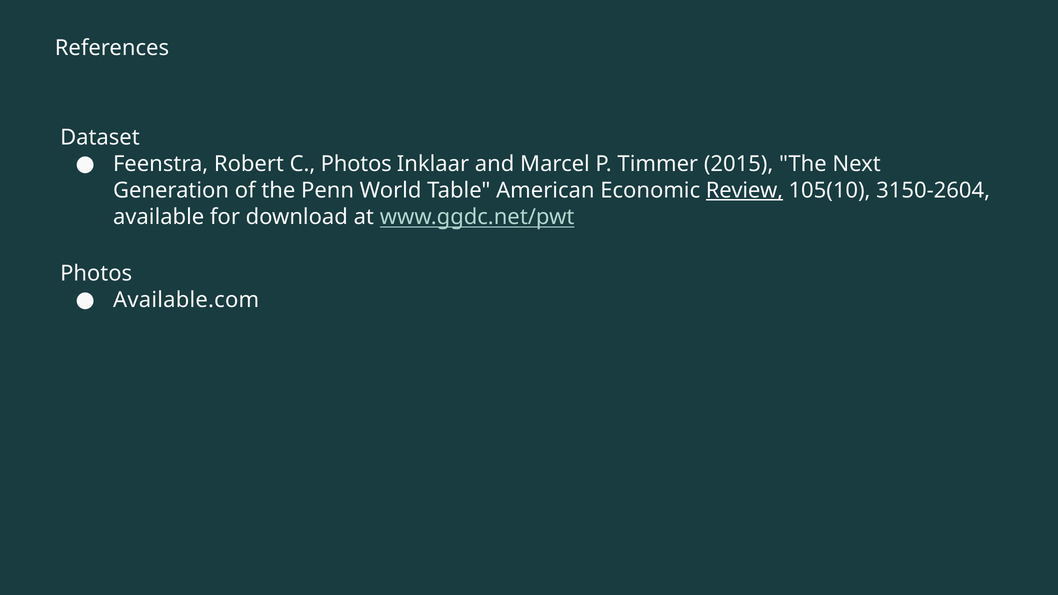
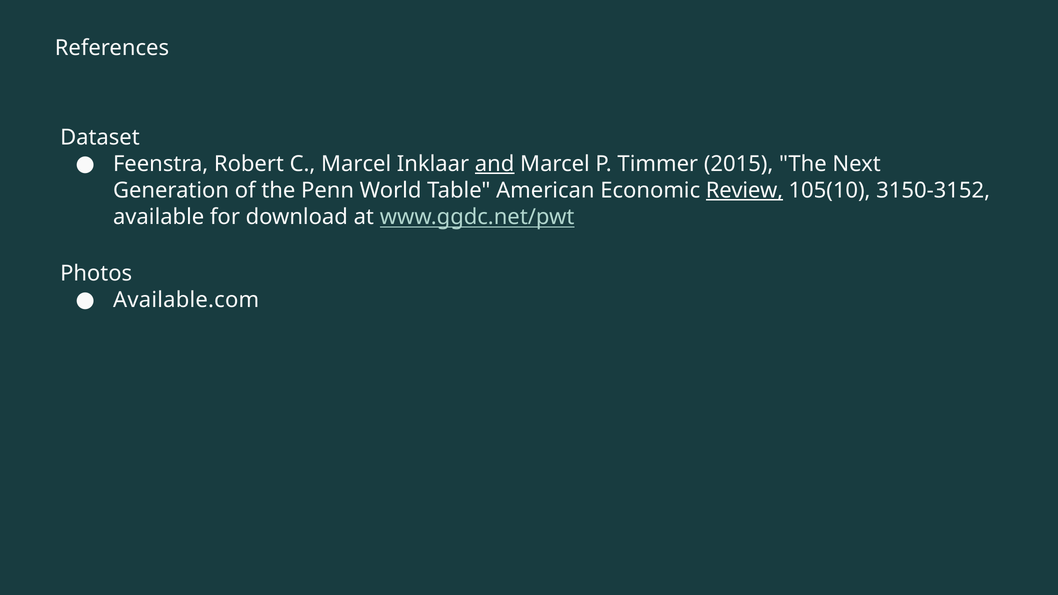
C Photos: Photos -> Marcel
and underline: none -> present
3150-2604: 3150-2604 -> 3150-3152
